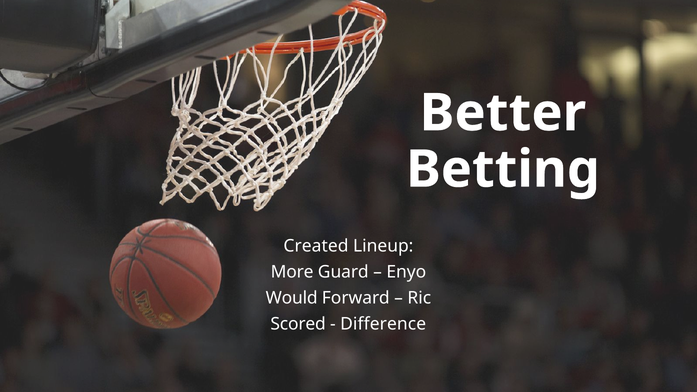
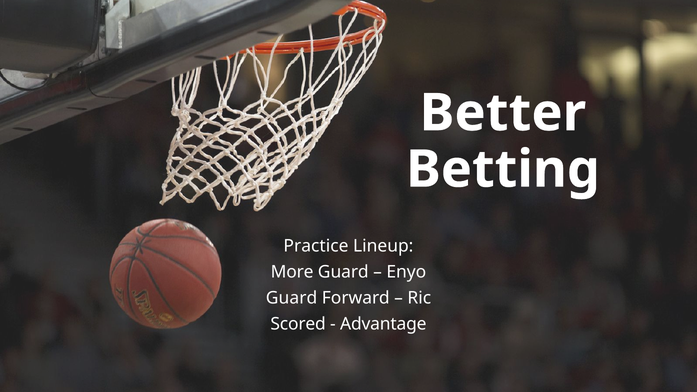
Created: Created -> Practice
Would at (292, 298): Would -> Guard
Difference: Difference -> Advantage
